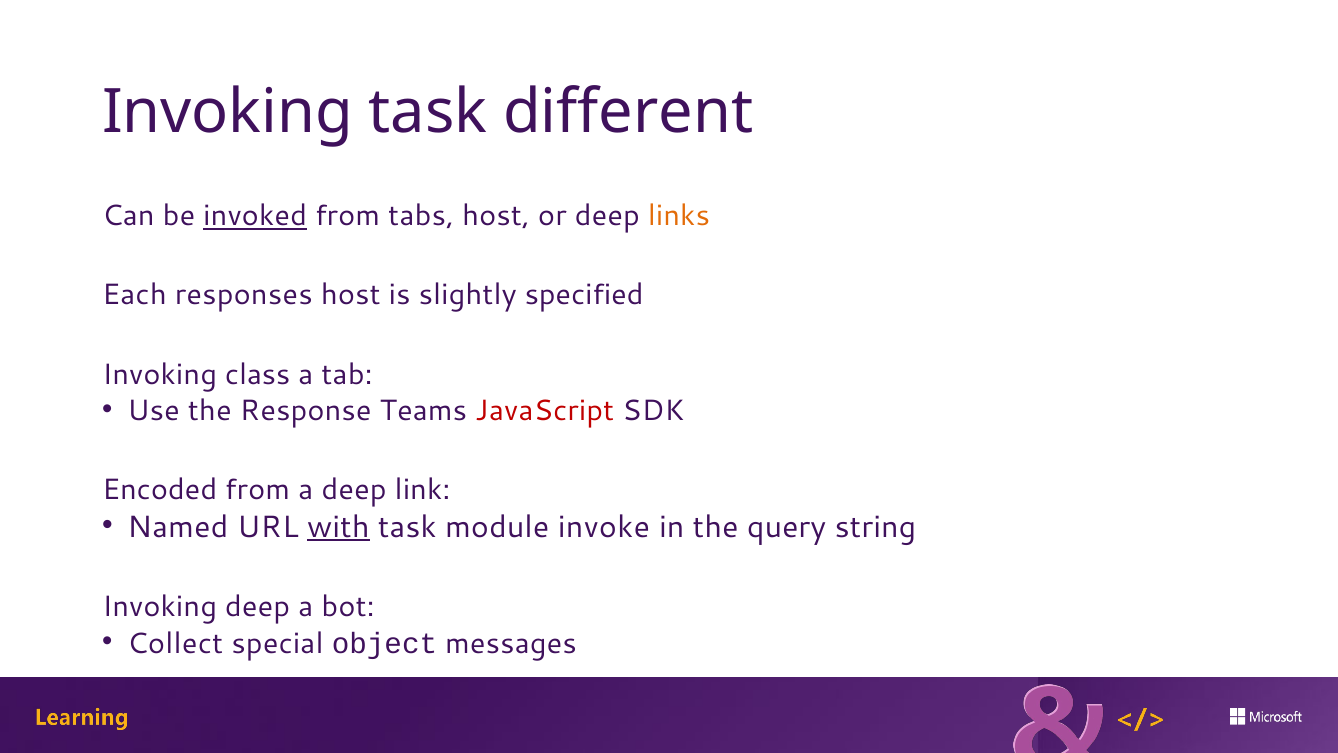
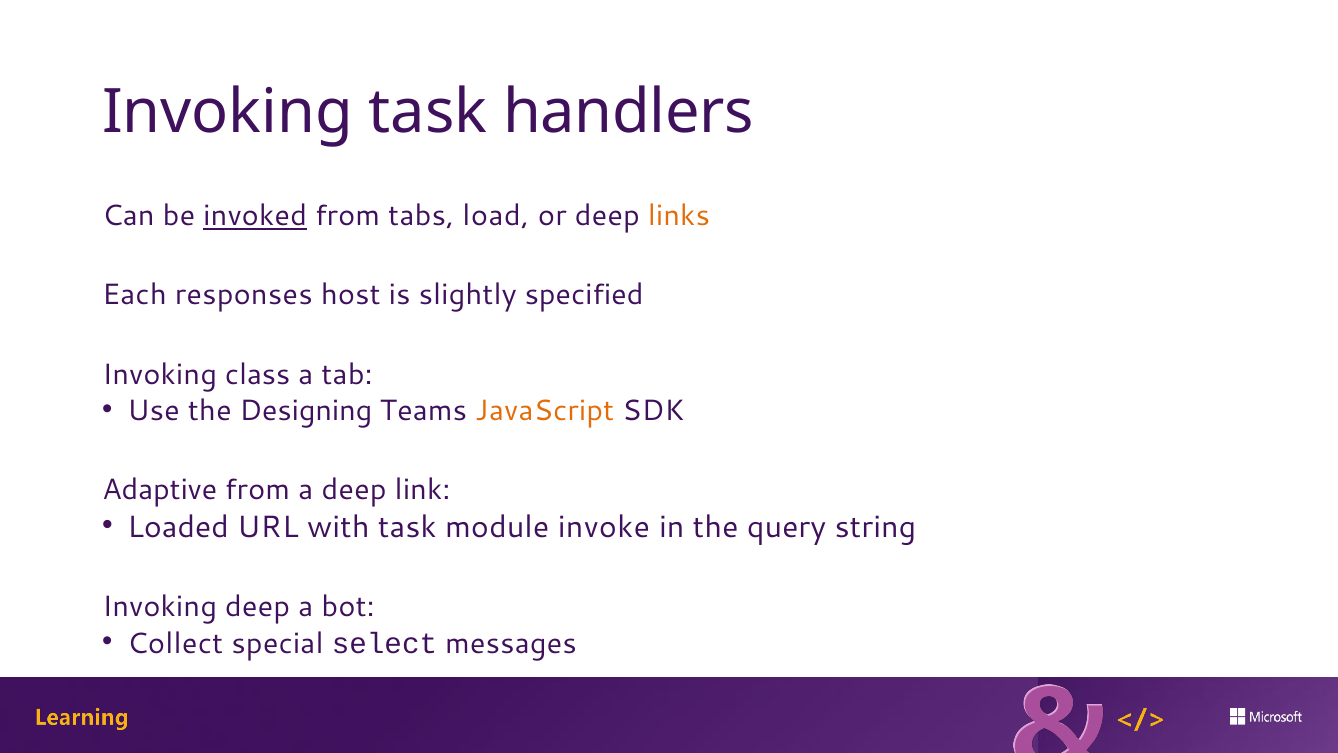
different: different -> handlers
tabs host: host -> load
Response: Response -> Designing
JavaScript colour: red -> orange
Encoded: Encoded -> Adaptive
Named: Named -> Loaded
with underline: present -> none
object: object -> select
